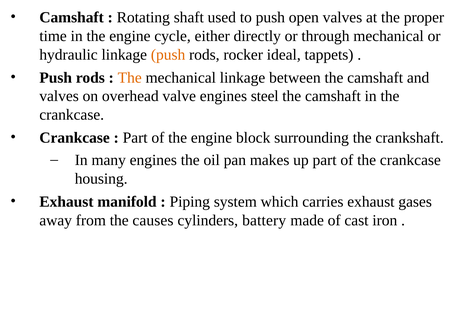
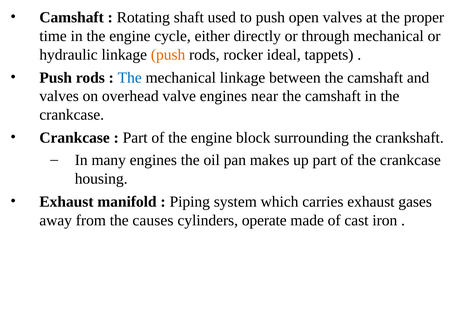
The at (130, 78) colour: orange -> blue
steel: steel -> near
battery: battery -> operate
